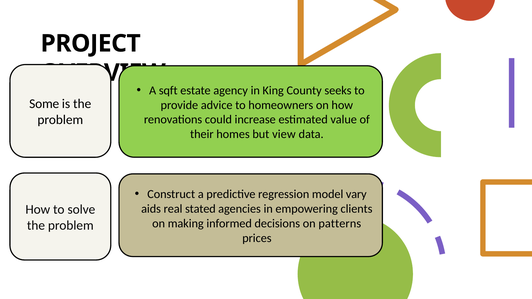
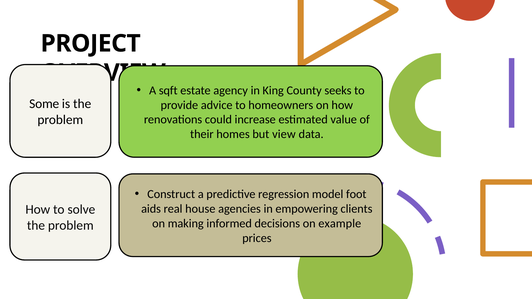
vary: vary -> foot
stated: stated -> house
patterns: patterns -> example
